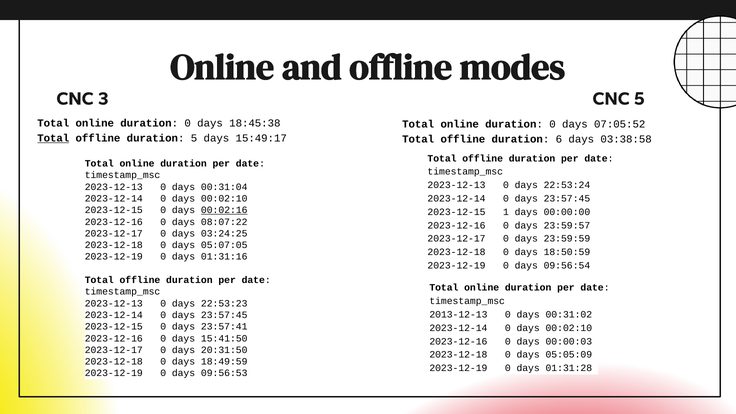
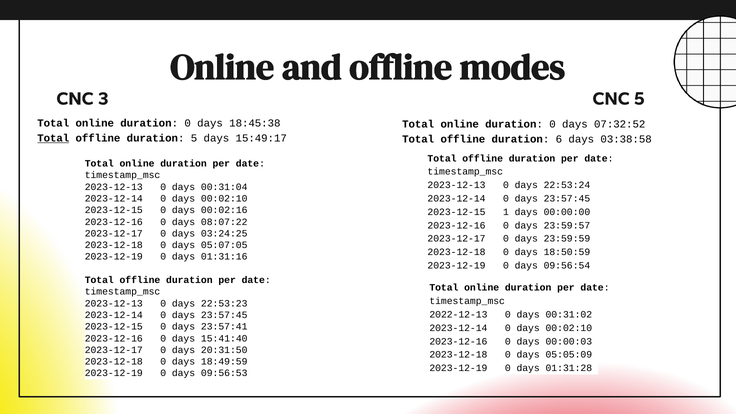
07:05:52: 07:05:52 -> 07:32:52
00:02:16 underline: present -> none
2013-12-13: 2013-12-13 -> 2022-12-13
15:41:50: 15:41:50 -> 15:41:40
